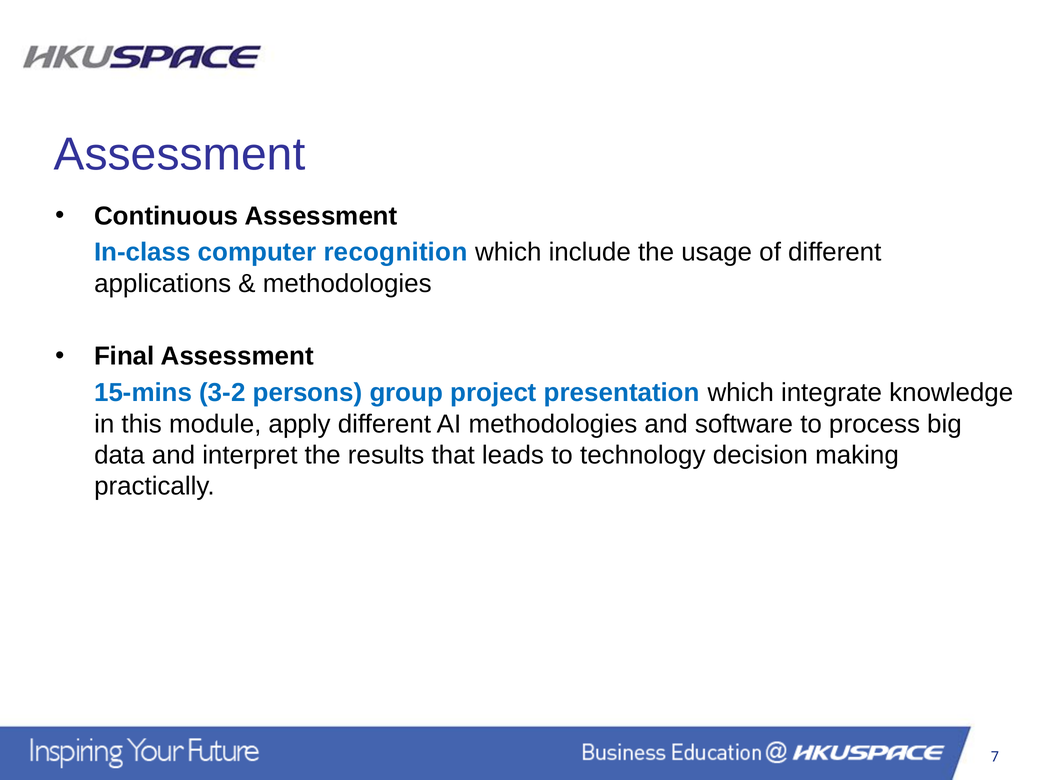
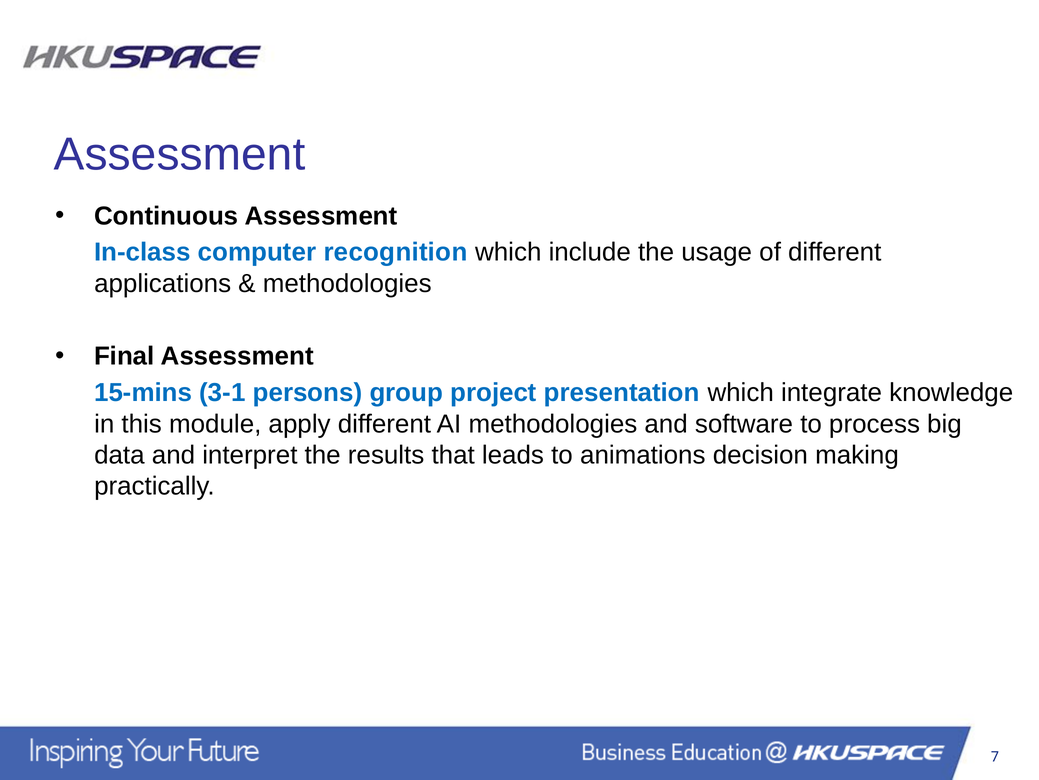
3-2: 3-2 -> 3-1
technology: technology -> animations
